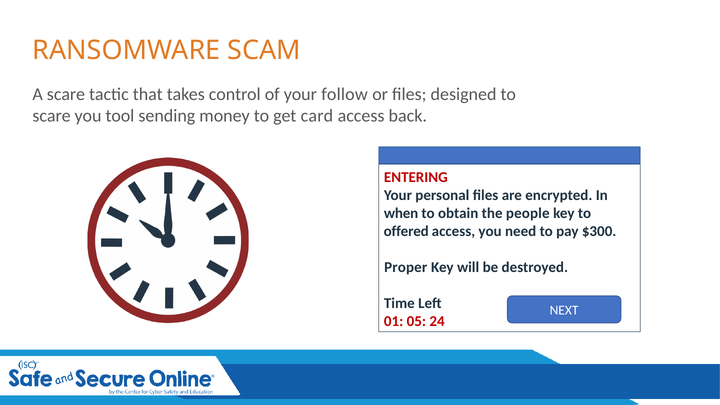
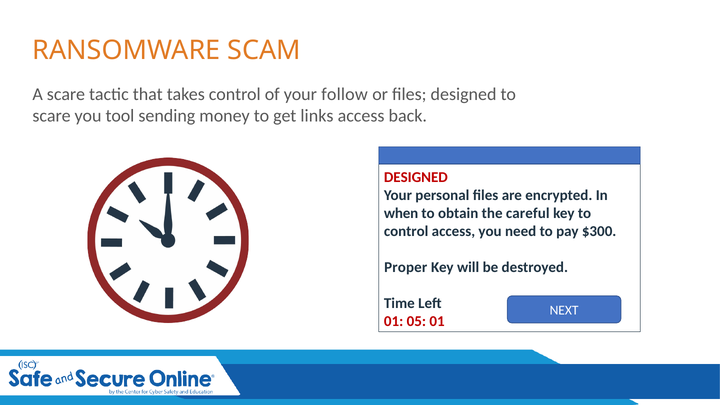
card: card -> links
ENTERING at (416, 177): ENTERING -> DESIGNED
people: people -> careful
offered at (406, 231): offered -> control
05 24: 24 -> 01
